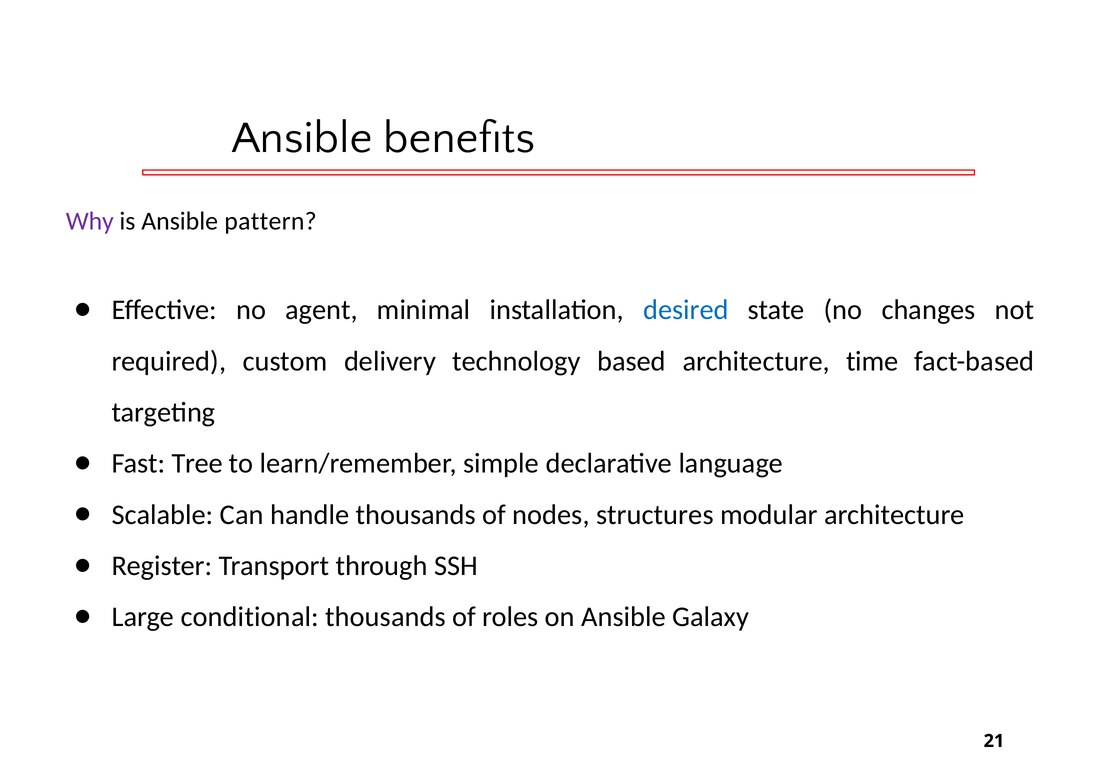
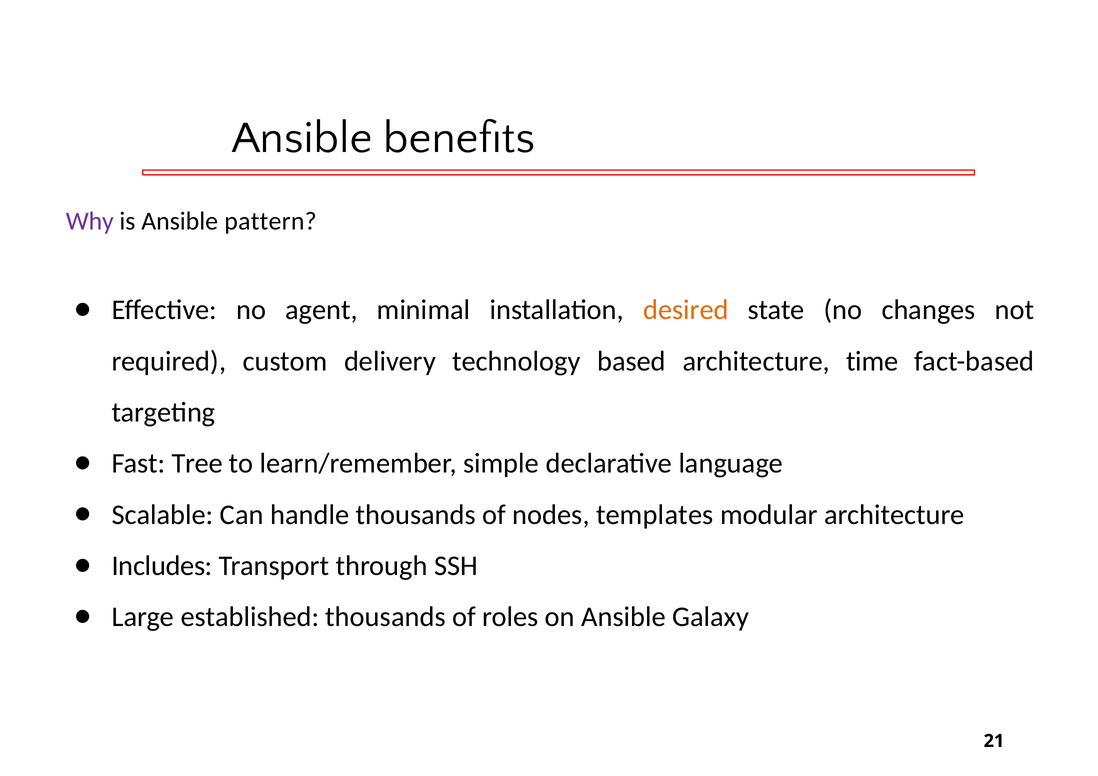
desired colour: blue -> orange
structures: structures -> templates
Register: Register -> Includes
conditional: conditional -> established
